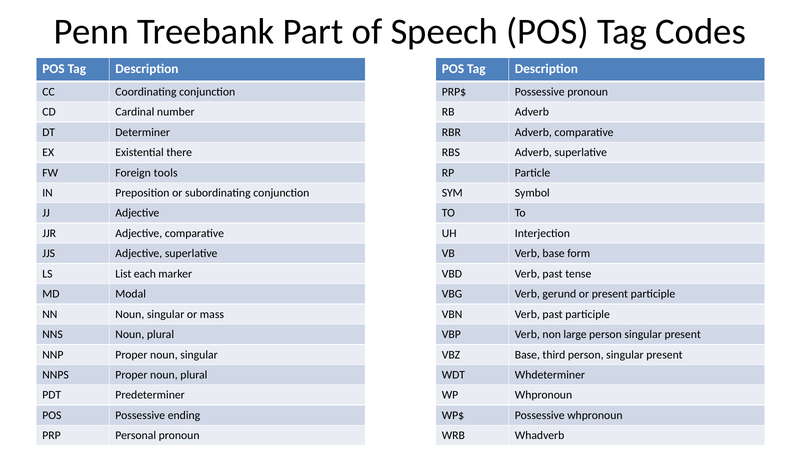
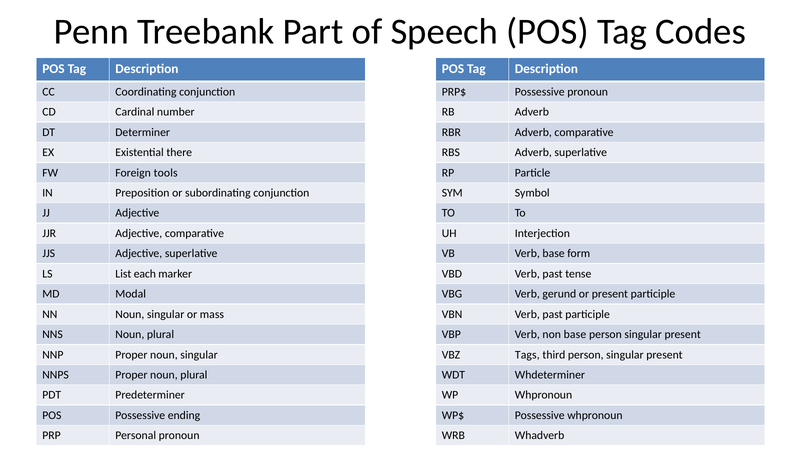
non large: large -> base
VBZ Base: Base -> Tags
